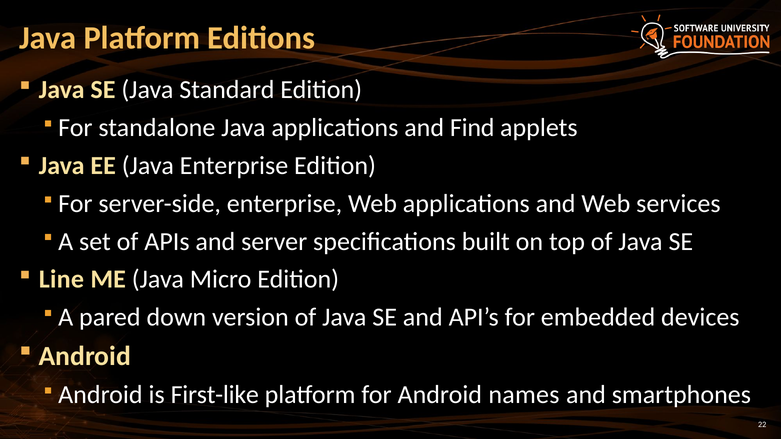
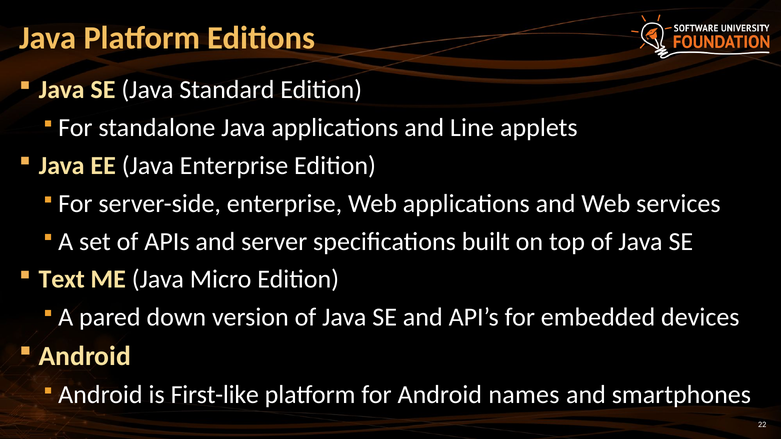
Find: Find -> Line
Line: Line -> Text
